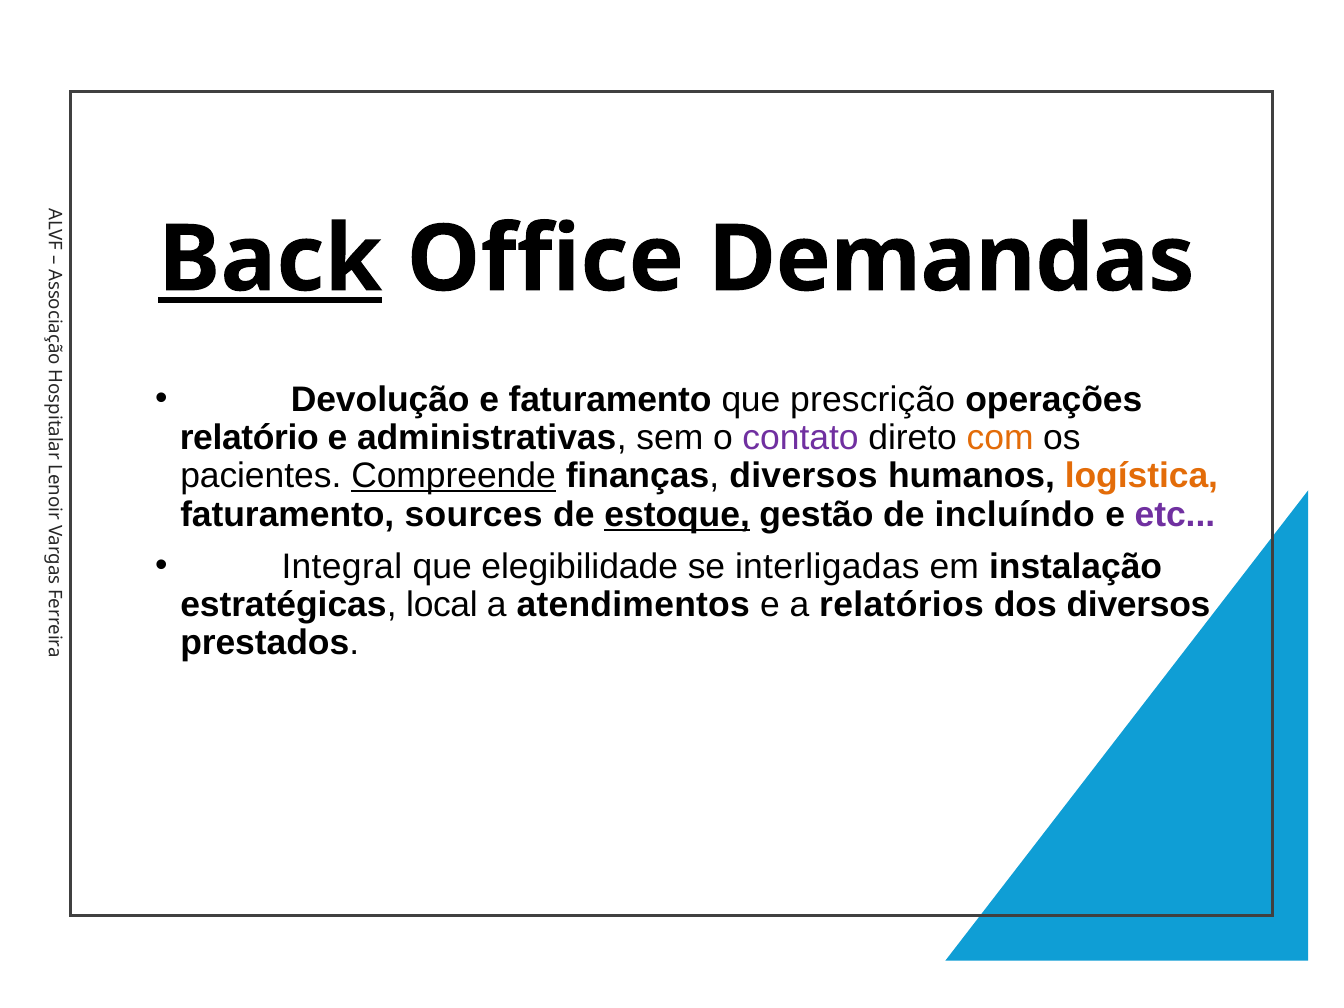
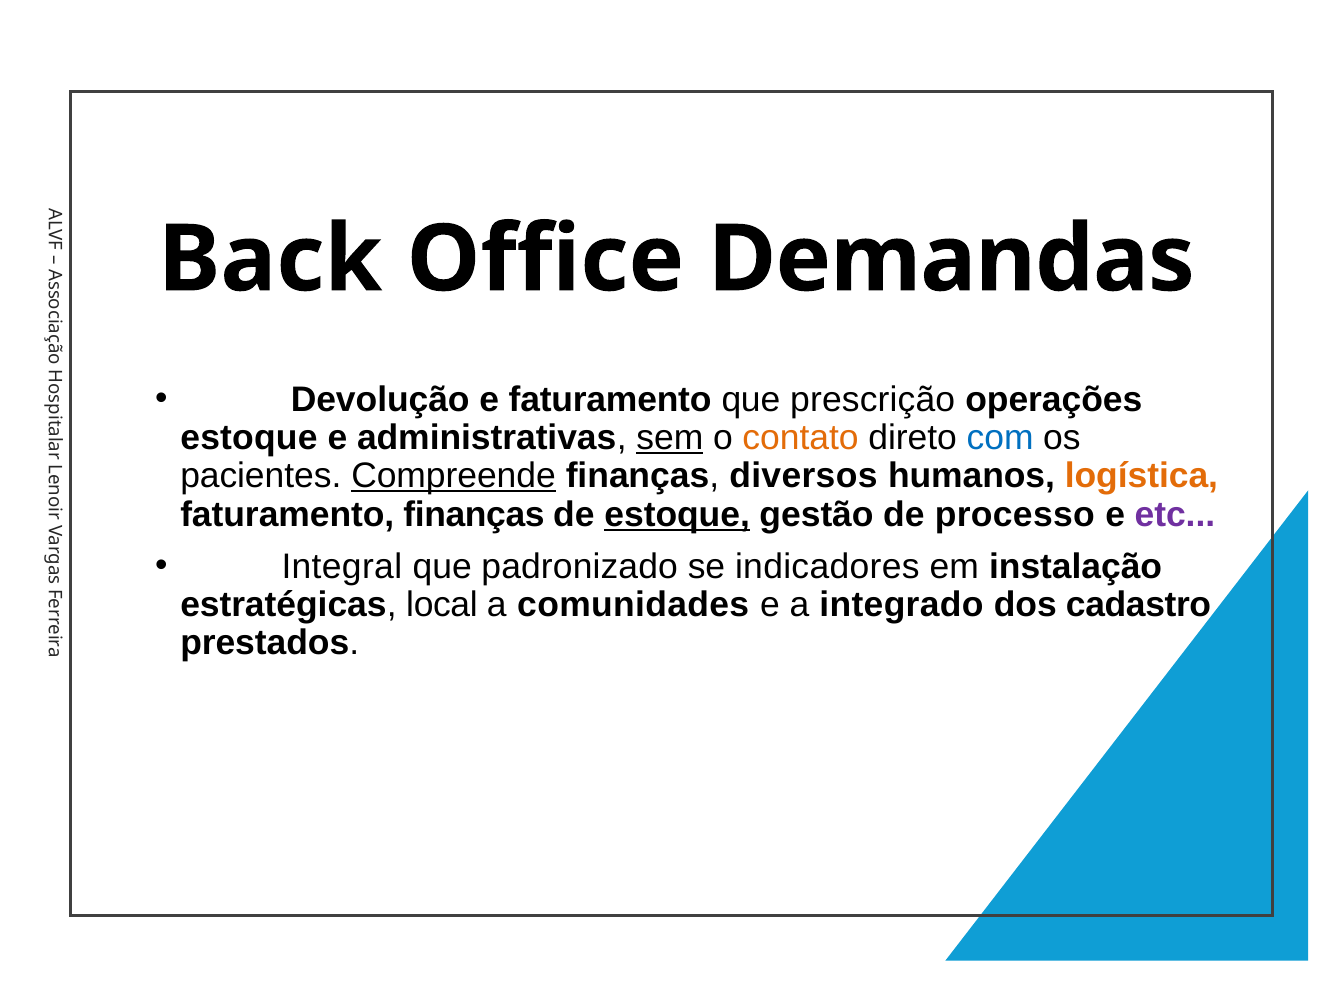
Back underline: present -> none
relatório at (249, 438): relatório -> estoque
sem underline: none -> present
contato colour: purple -> orange
com colour: orange -> blue
faturamento sources: sources -> finanças
incluíndo: incluíndo -> processo
elegibilidade: elegibilidade -> padronizado
interligadas: interligadas -> indicadores
atendimentos: atendimentos -> comunidades
relatórios: relatórios -> integrado
dos diversos: diversos -> cadastro
